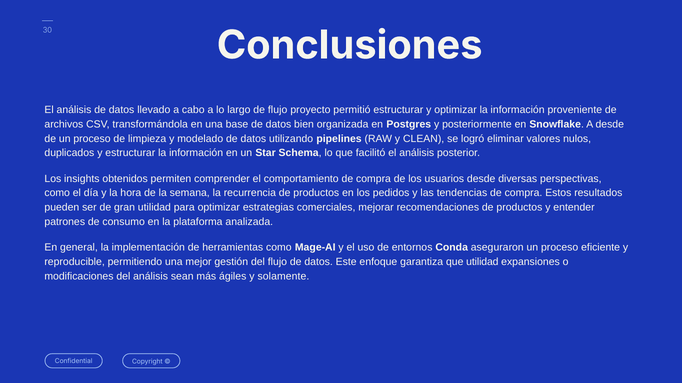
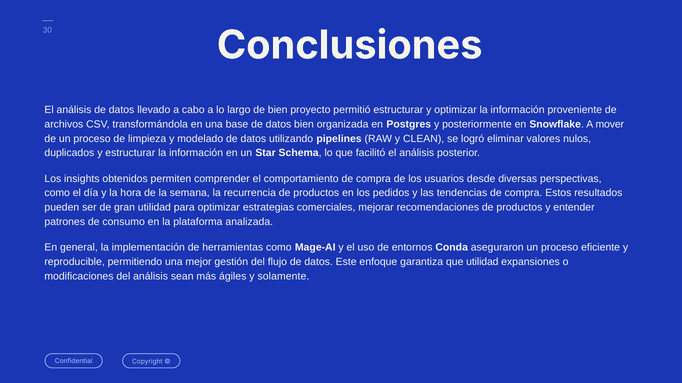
de flujo: flujo -> bien
A desde: desde -> mover
